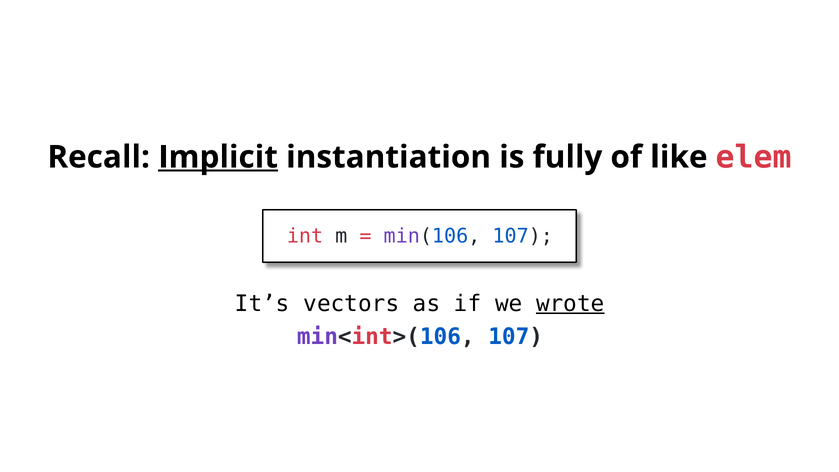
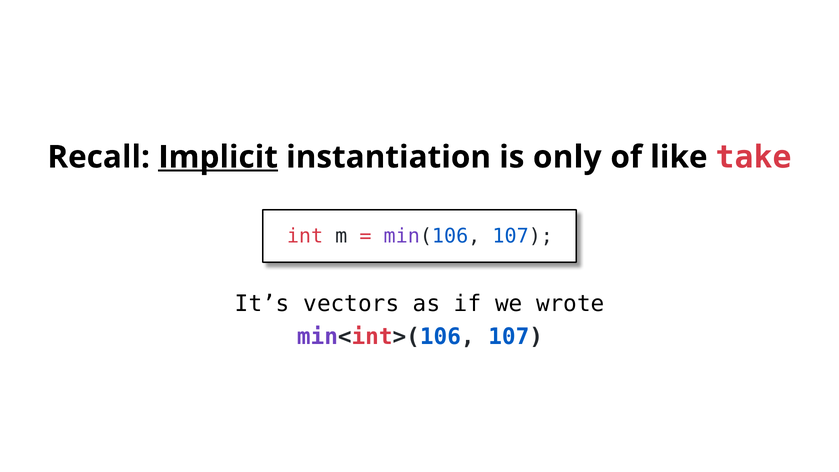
fully: fully -> only
elem: elem -> take
wrote underline: present -> none
